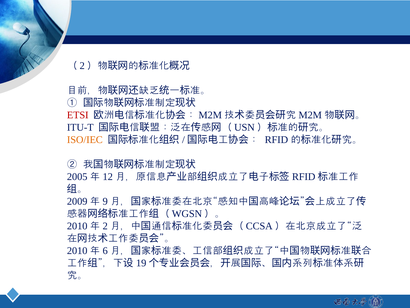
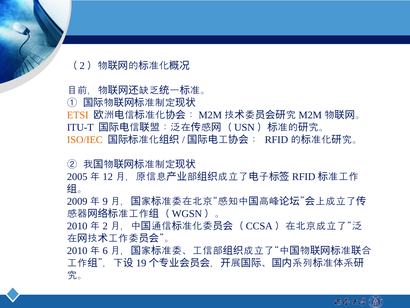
ETSI colour: red -> orange
